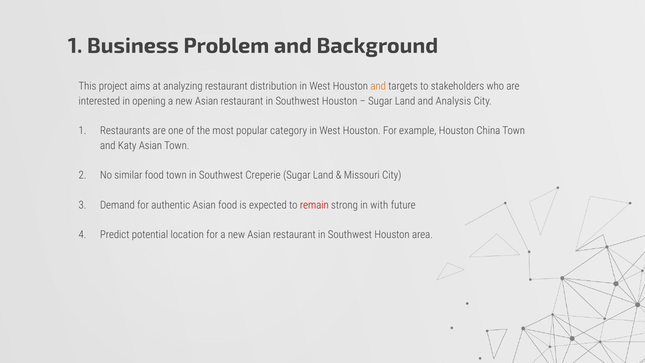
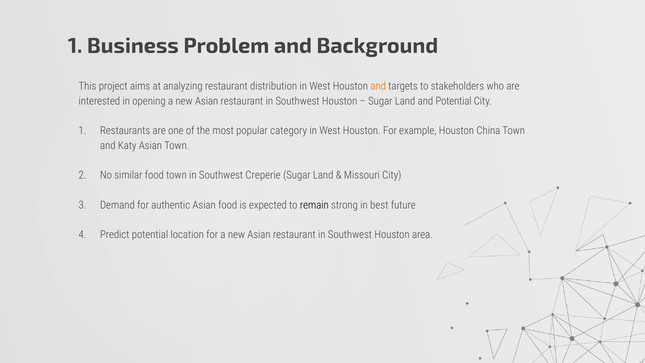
and Analysis: Analysis -> Potential
remain colour: red -> black
with: with -> best
